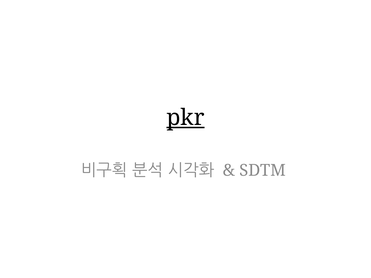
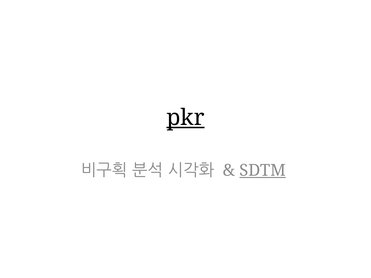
SDTM underline: none -> present
